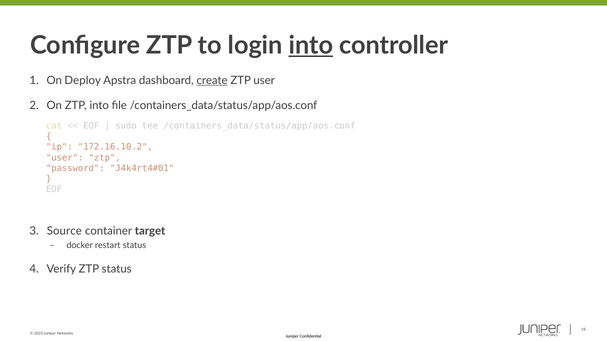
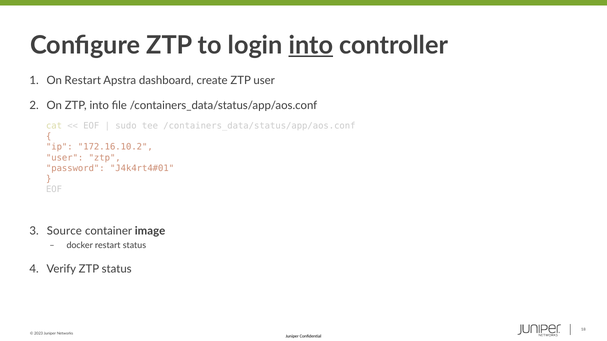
On Deploy: Deploy -> Restart
create underline: present -> none
target: target -> image
